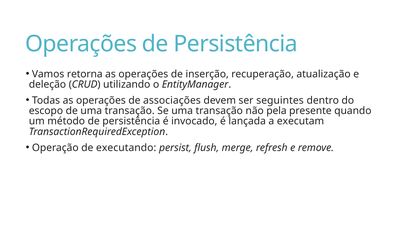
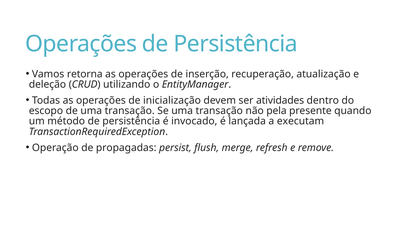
associações: associações -> inicialização
seguintes: seguintes -> atividades
executando: executando -> propagadas
